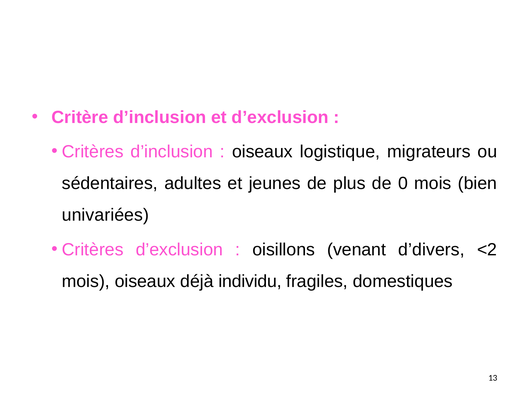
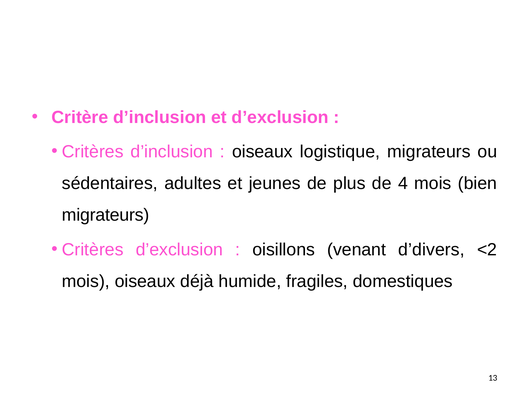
0: 0 -> 4
univariées at (105, 216): univariées -> migrateurs
individu: individu -> humide
